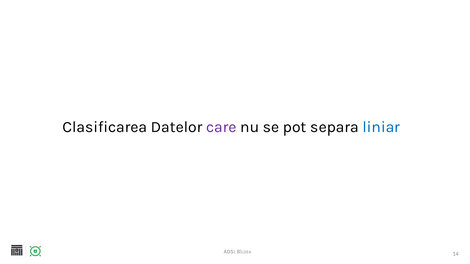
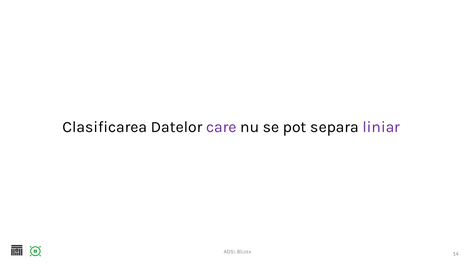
liniar colour: blue -> purple
